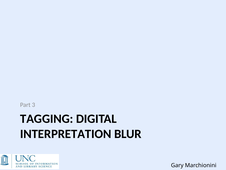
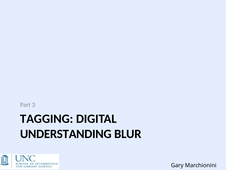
INTERPRETATION: INTERPRETATION -> UNDERSTANDING
